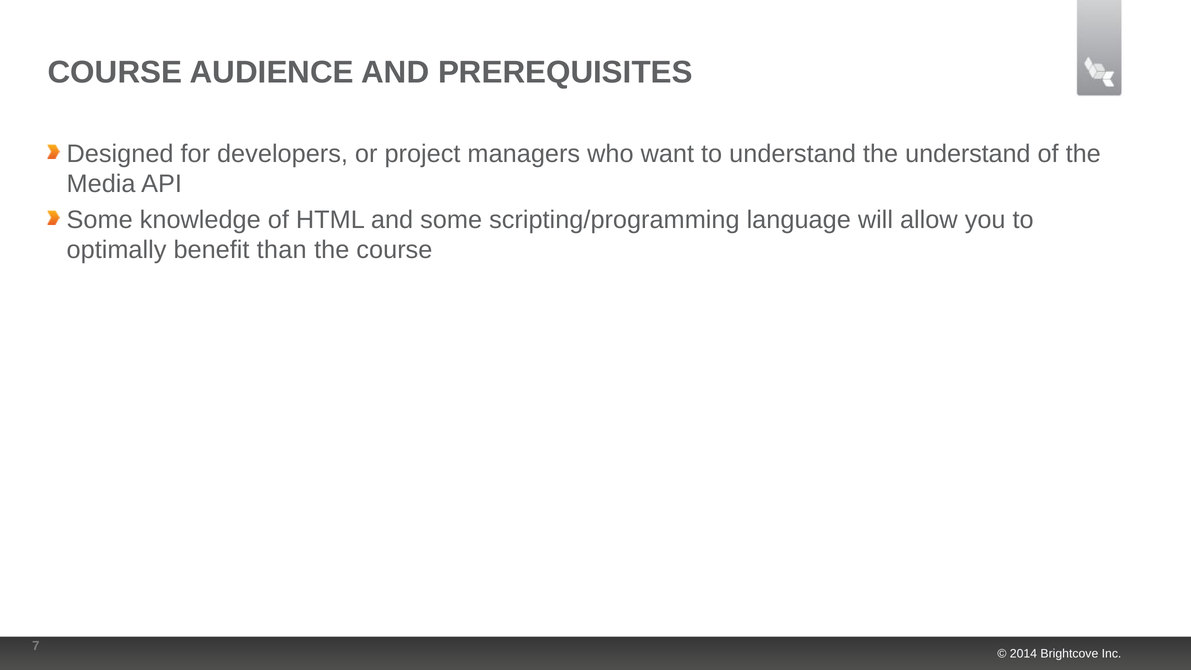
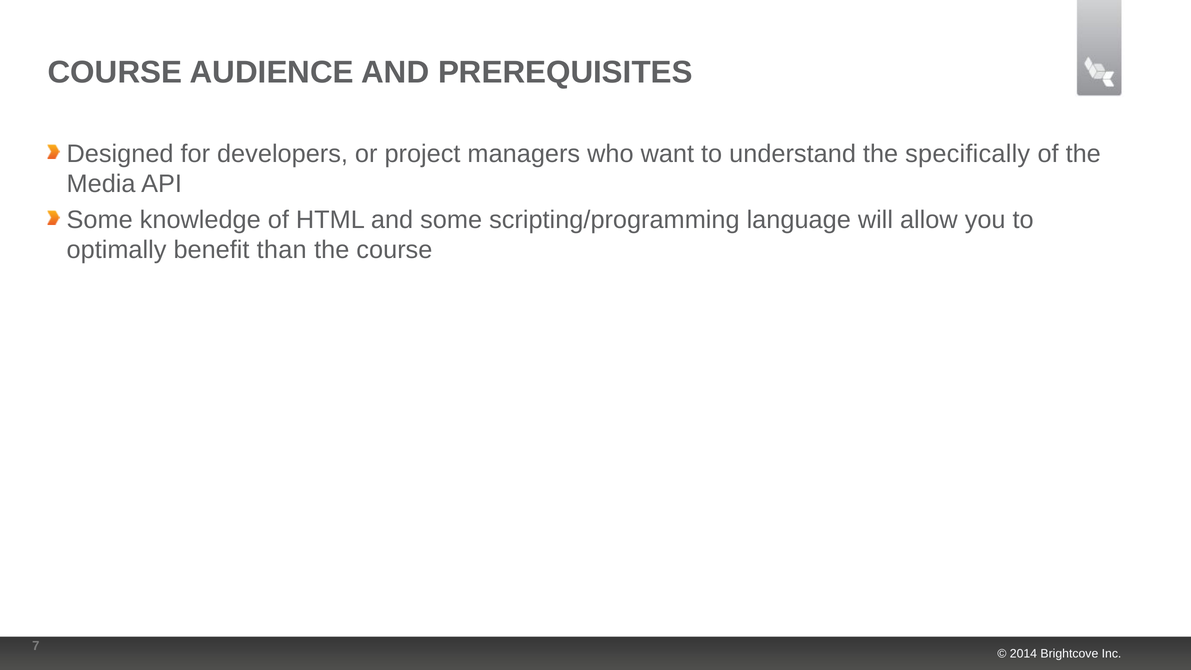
the understand: understand -> specifically
